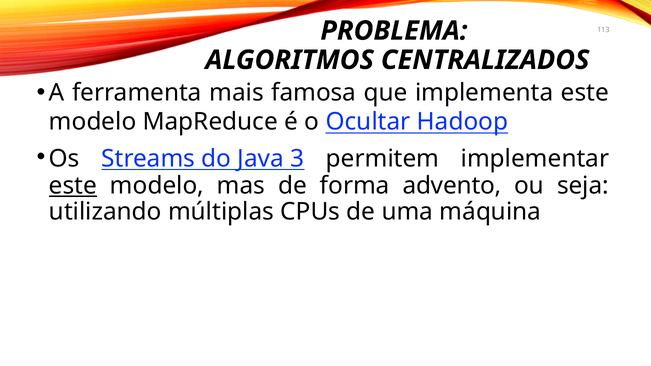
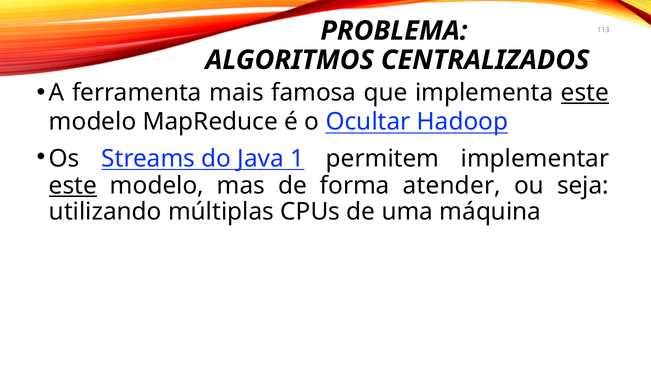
este at (585, 93) underline: none -> present
3: 3 -> 1
advento: advento -> atender
